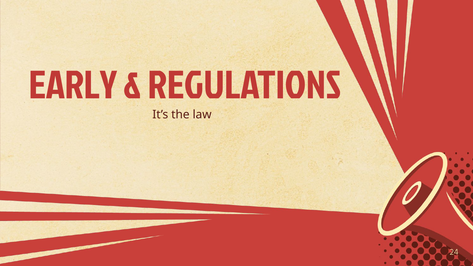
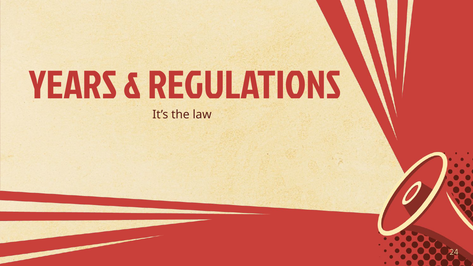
EARLY: EARLY -> YEARS
